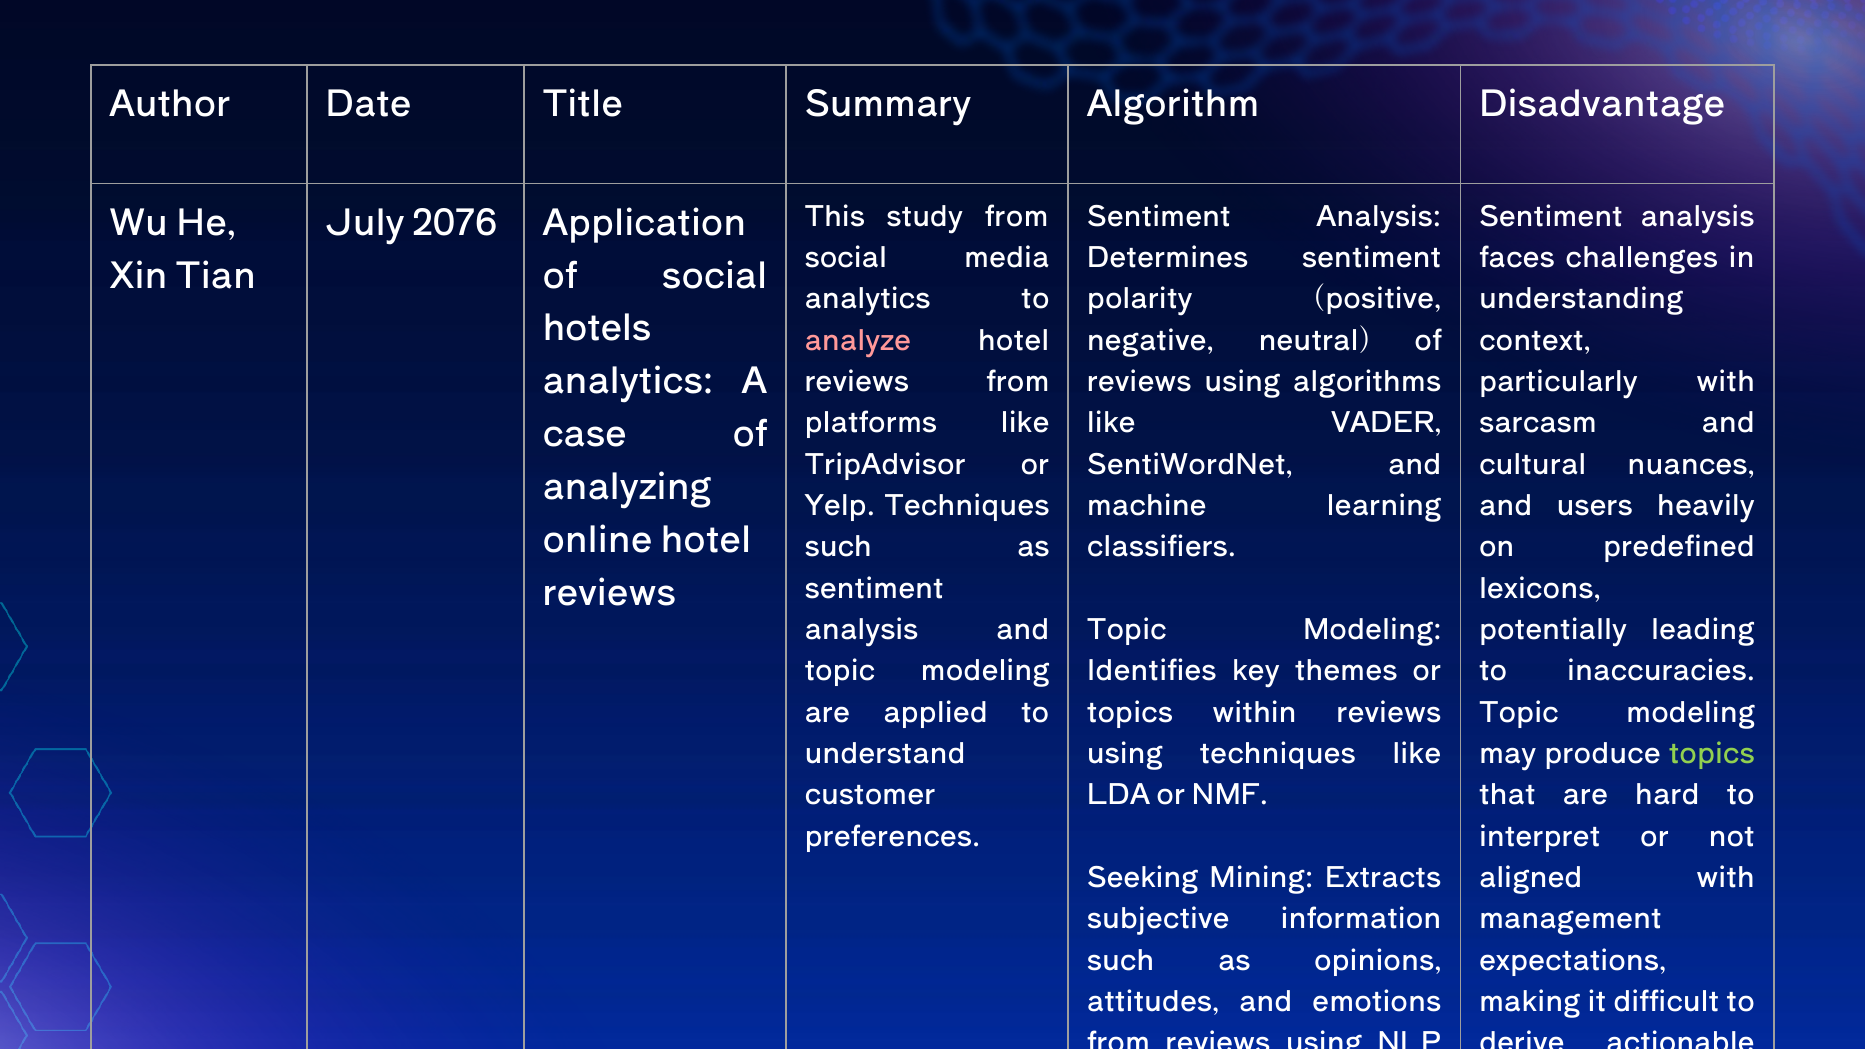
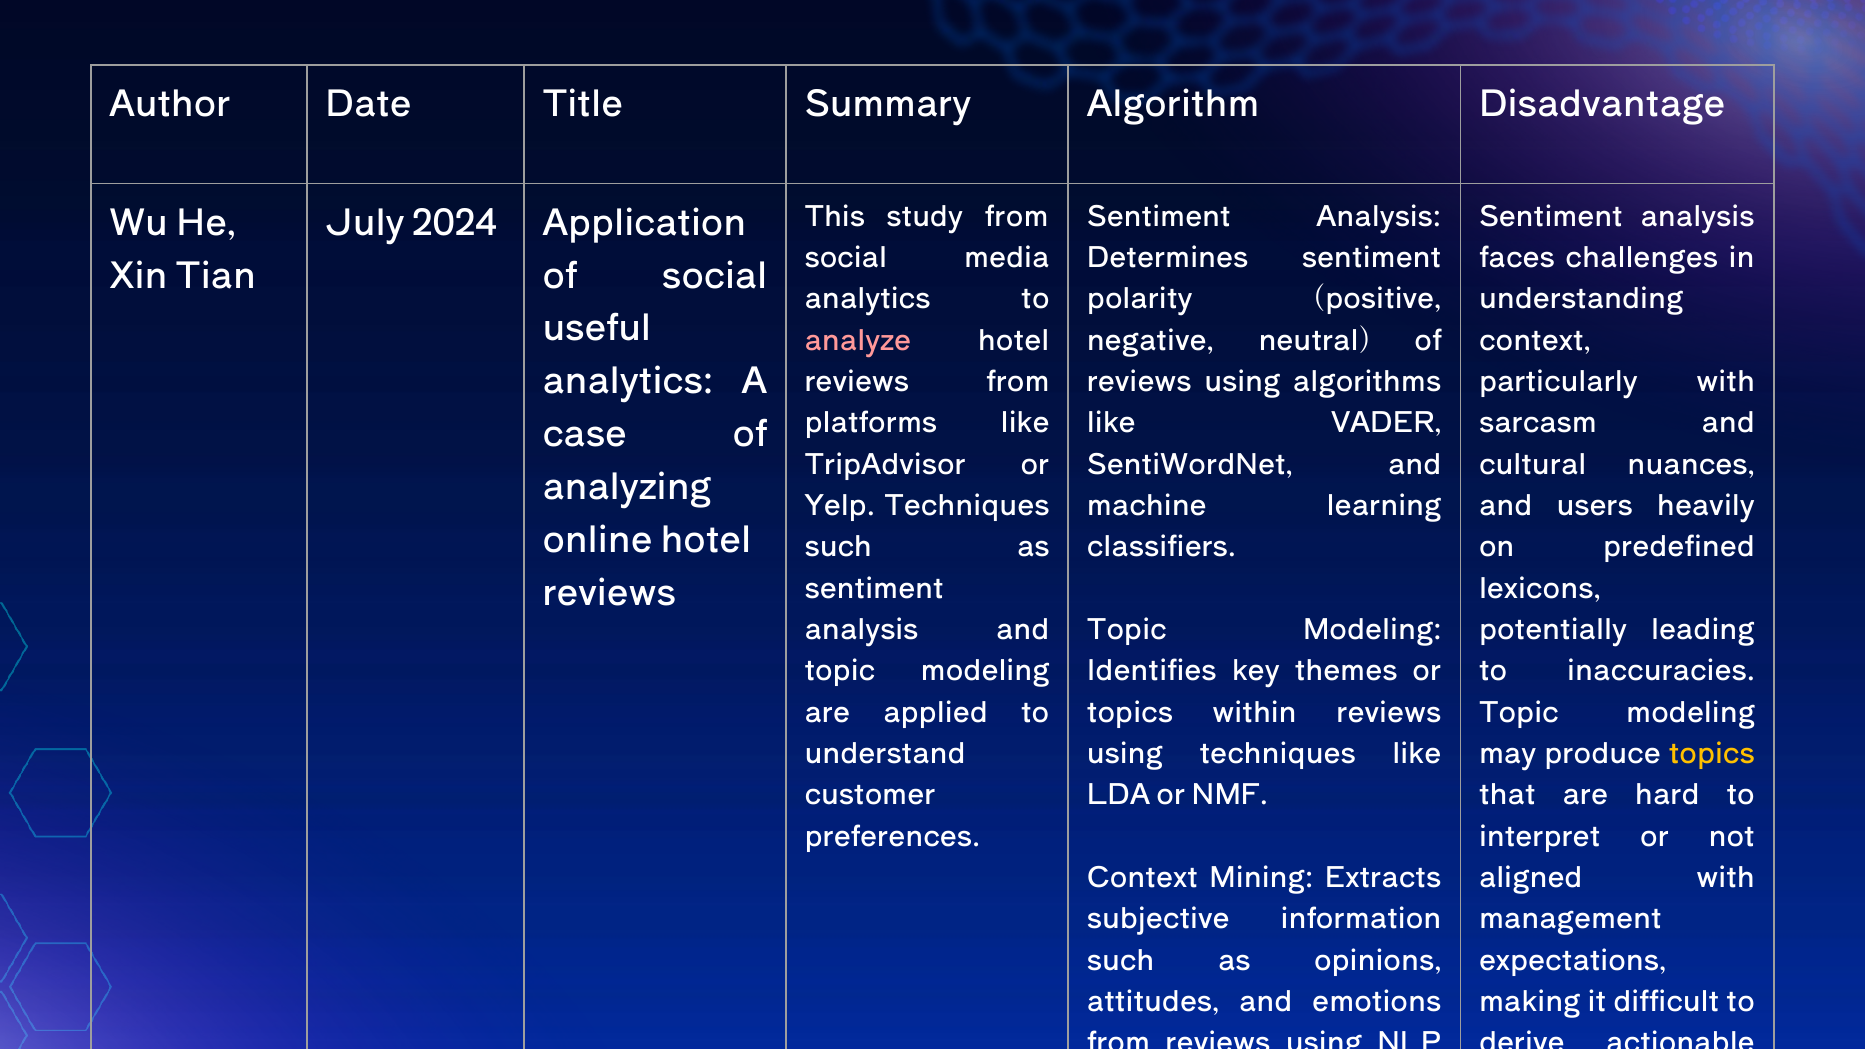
2076: 2076 -> 2024
hotels: hotels -> useful
topics at (1712, 754) colour: light green -> yellow
Seeking at (1143, 878): Seeking -> Context
